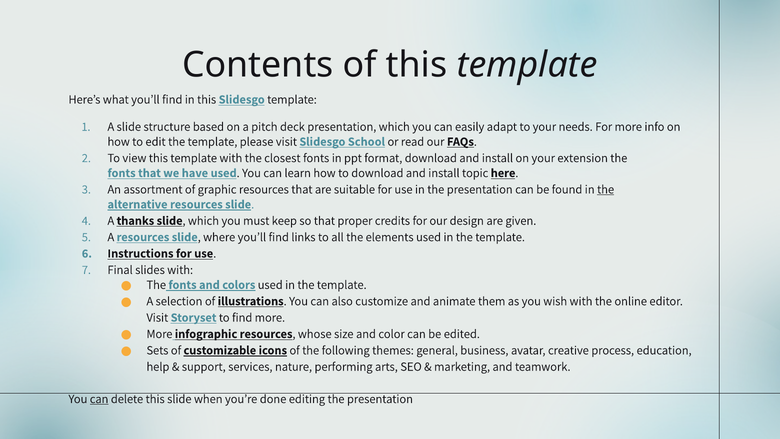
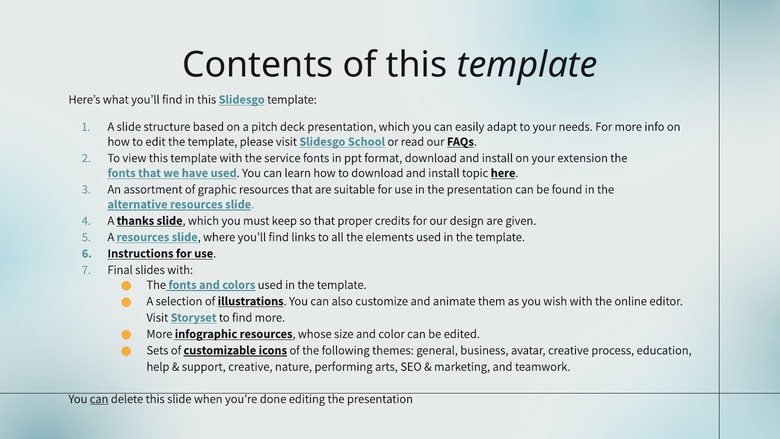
closest: closest -> service
the at (606, 189) underline: present -> none
support services: services -> creative
